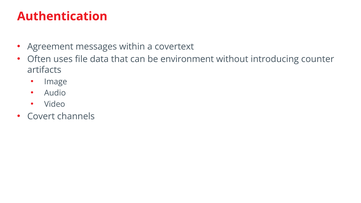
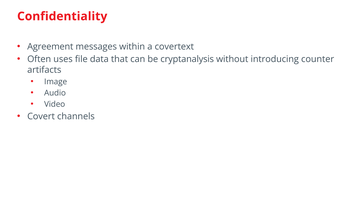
Authentication: Authentication -> Confidentiality
environment: environment -> cryptanalysis
